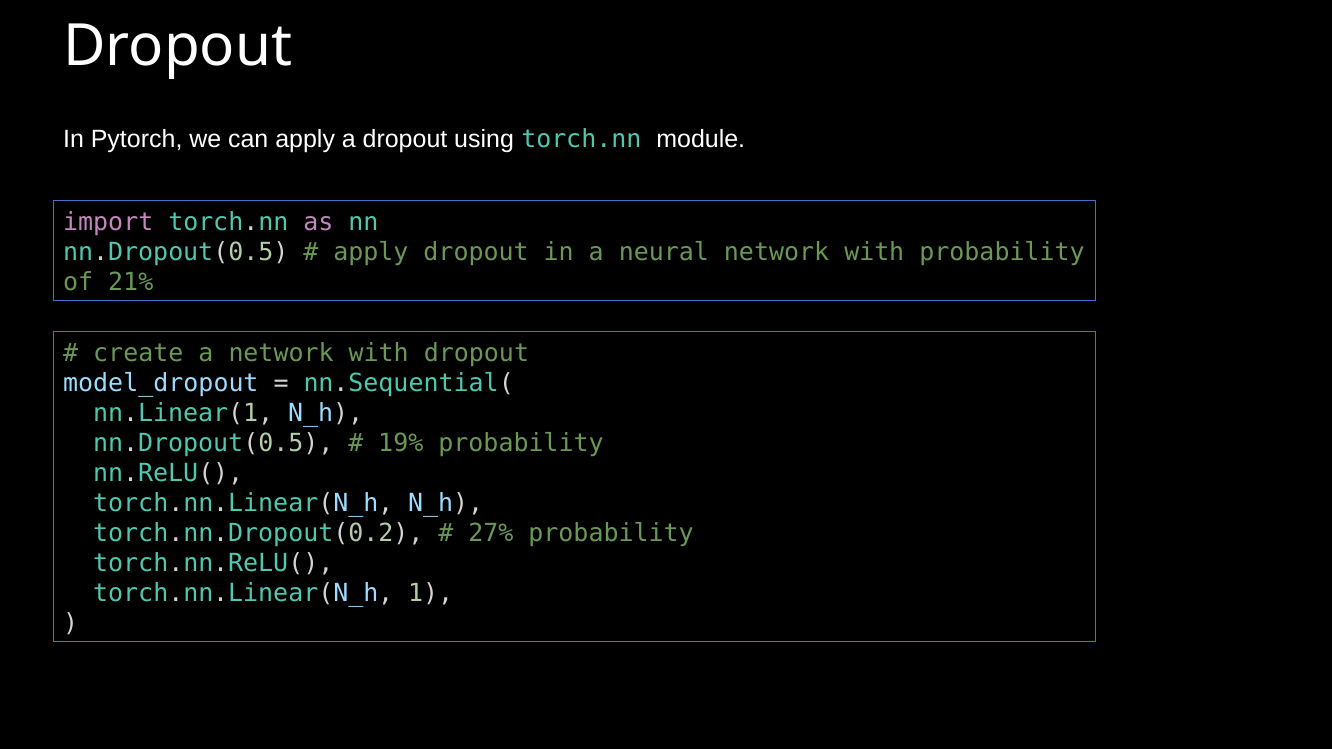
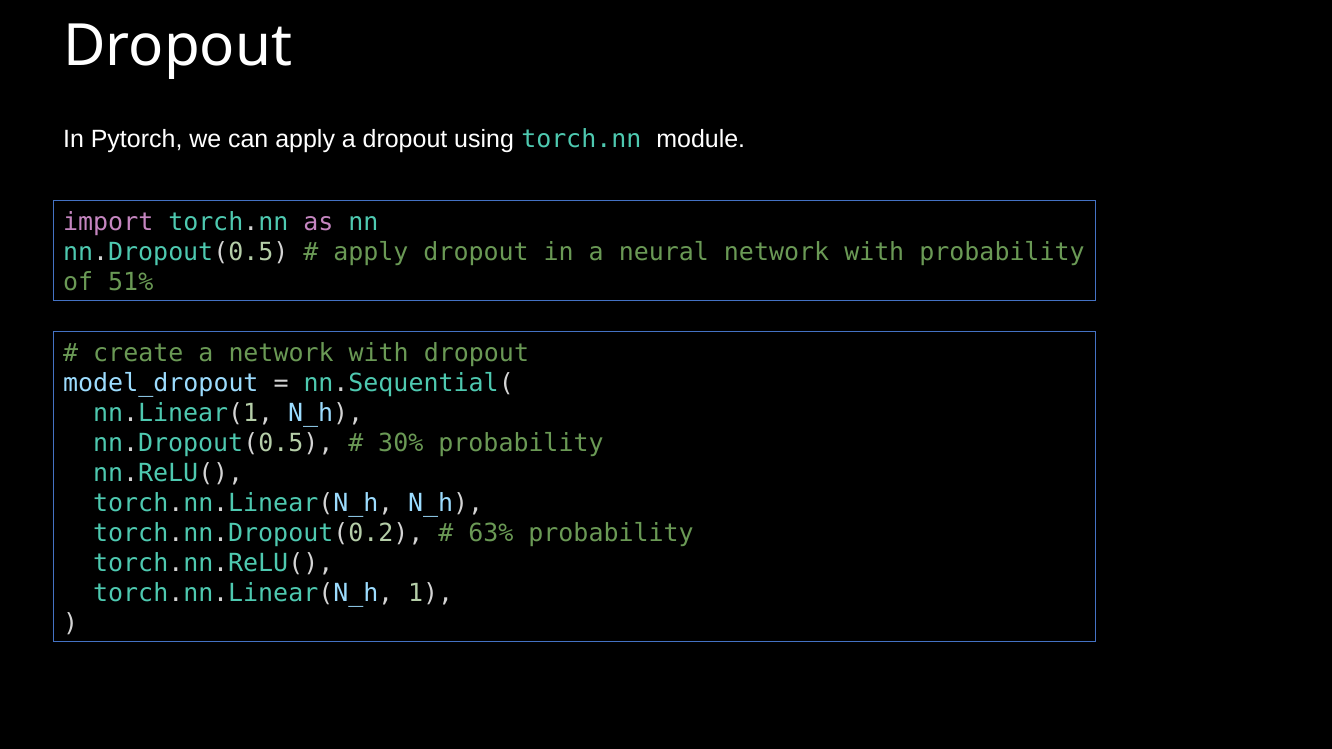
21%: 21% -> 51%
19%: 19% -> 30%
27%: 27% -> 63%
